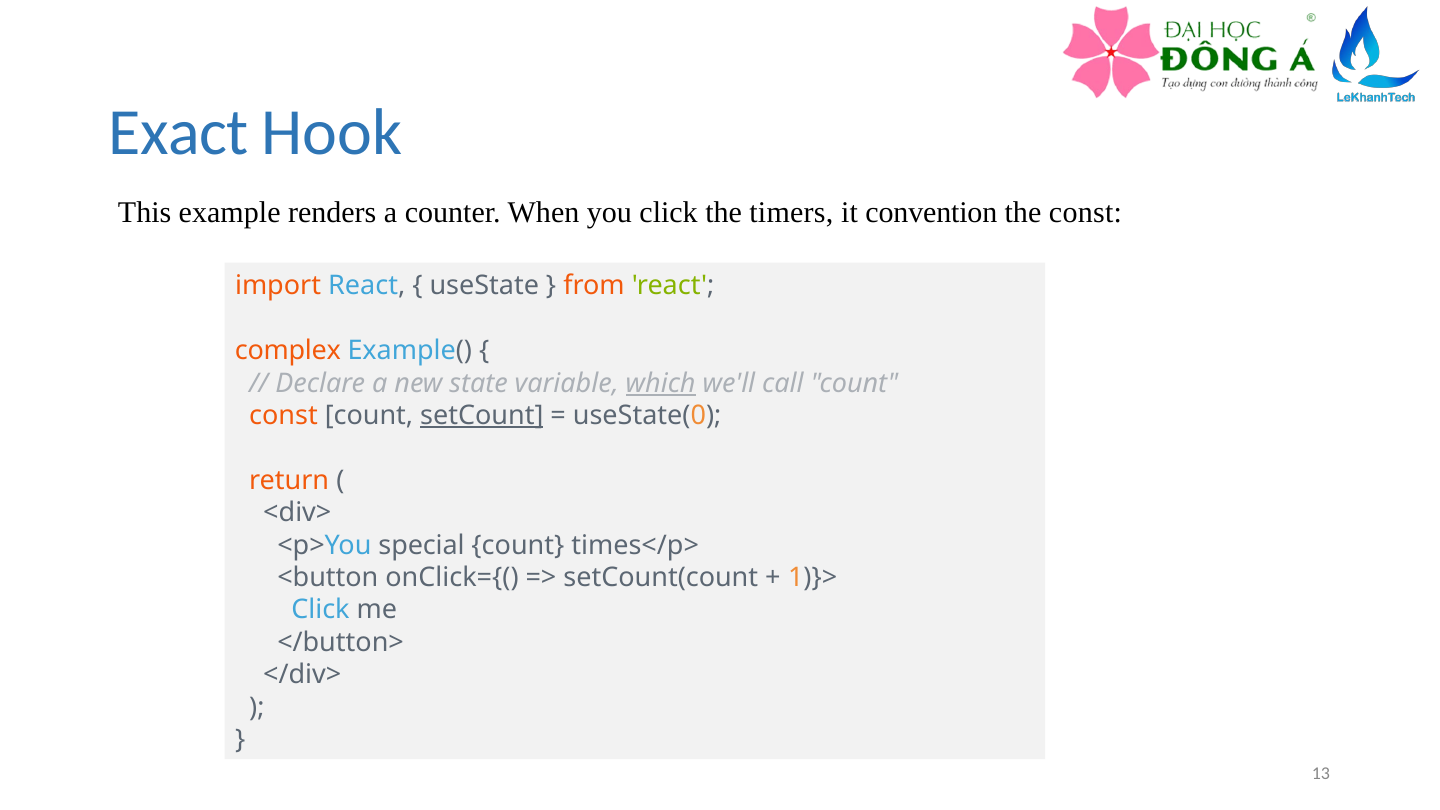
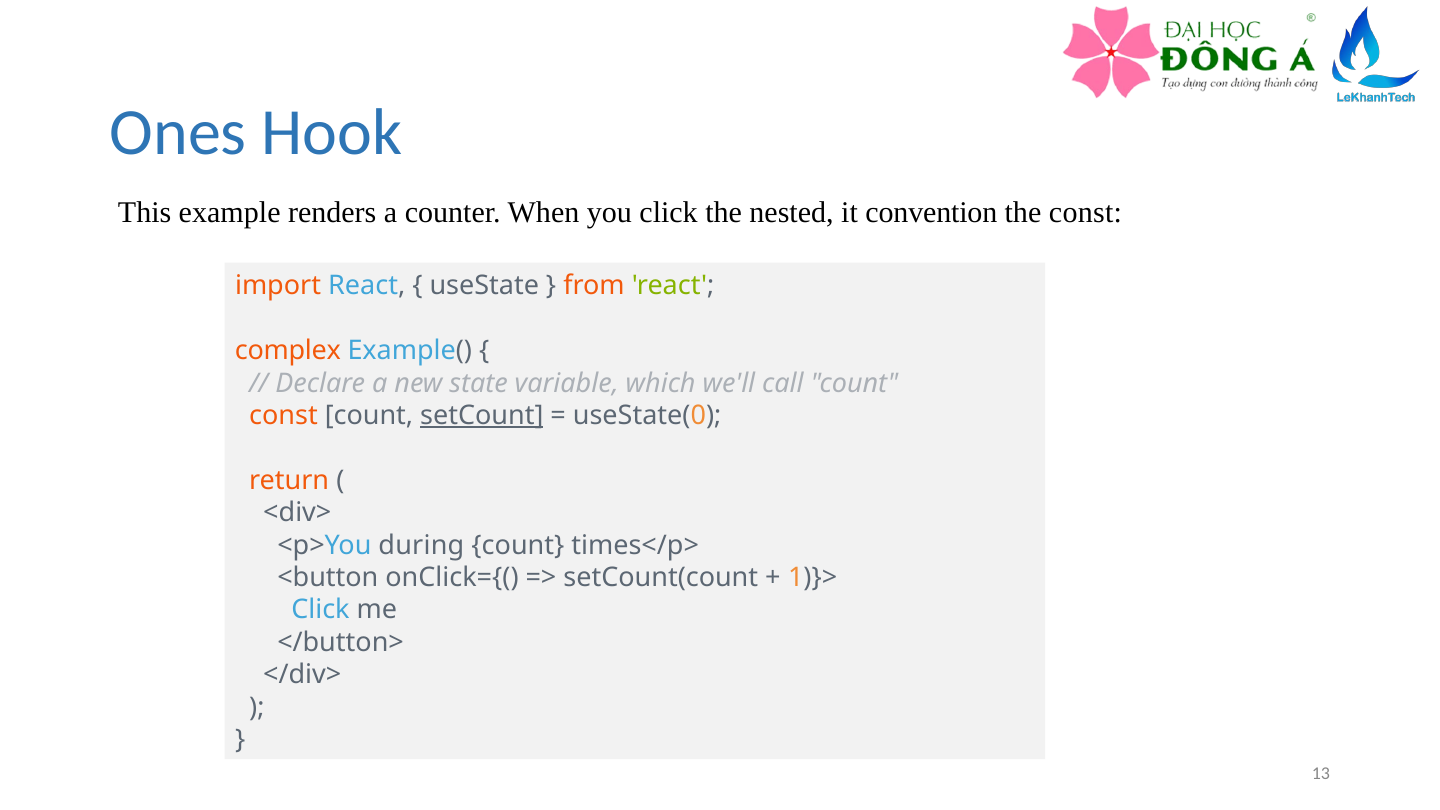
Exact: Exact -> Ones
timers: timers -> nested
which underline: present -> none
special: special -> during
